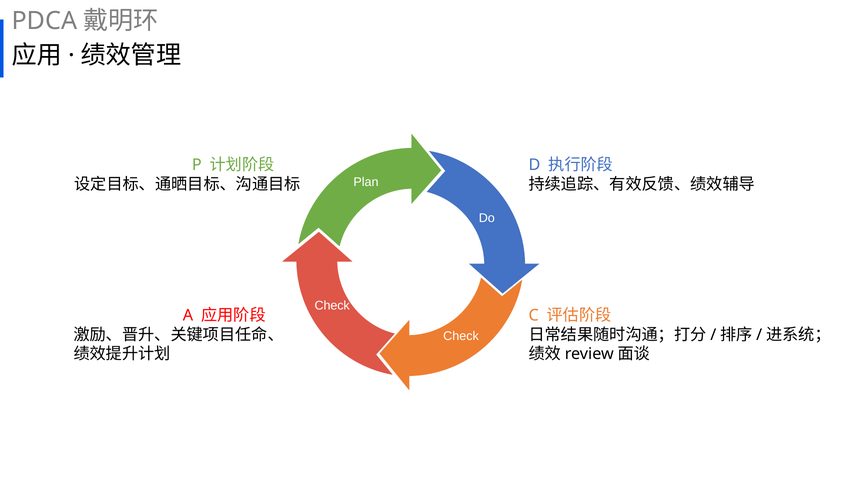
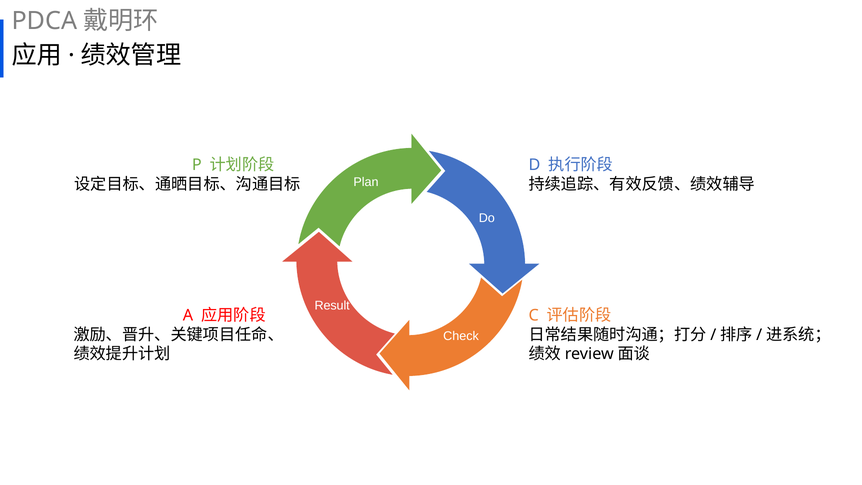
Check at (332, 306): Check -> Result
